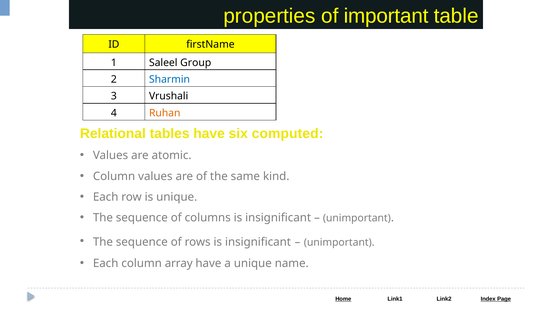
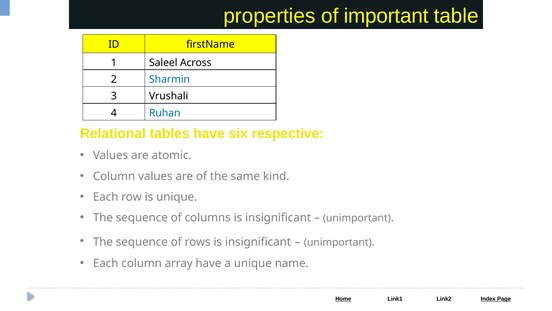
Group: Group -> Across
Ruhan colour: orange -> blue
computed: computed -> respective
